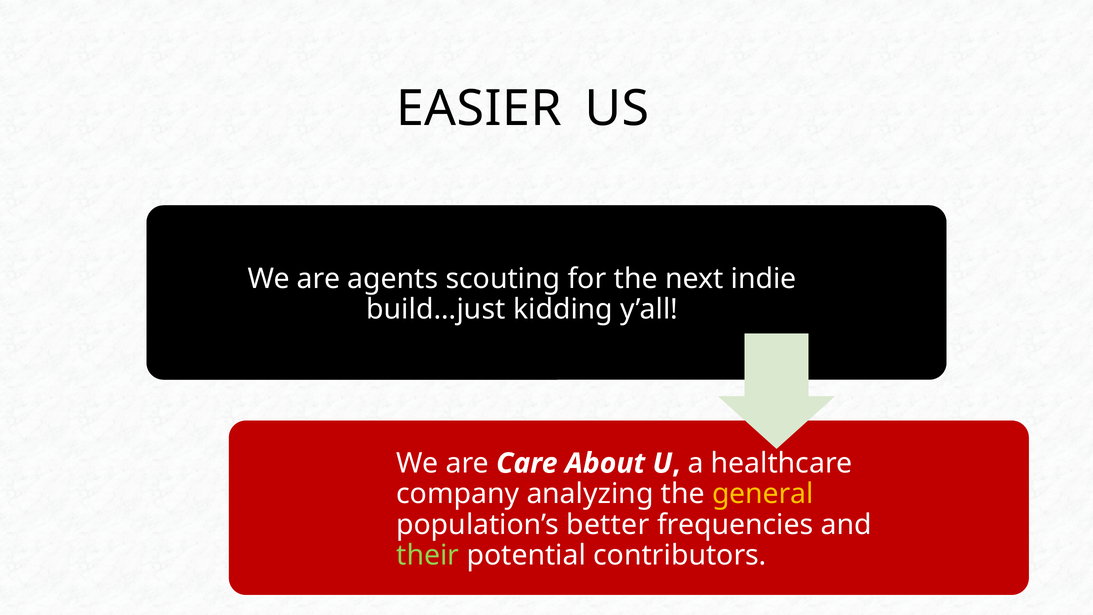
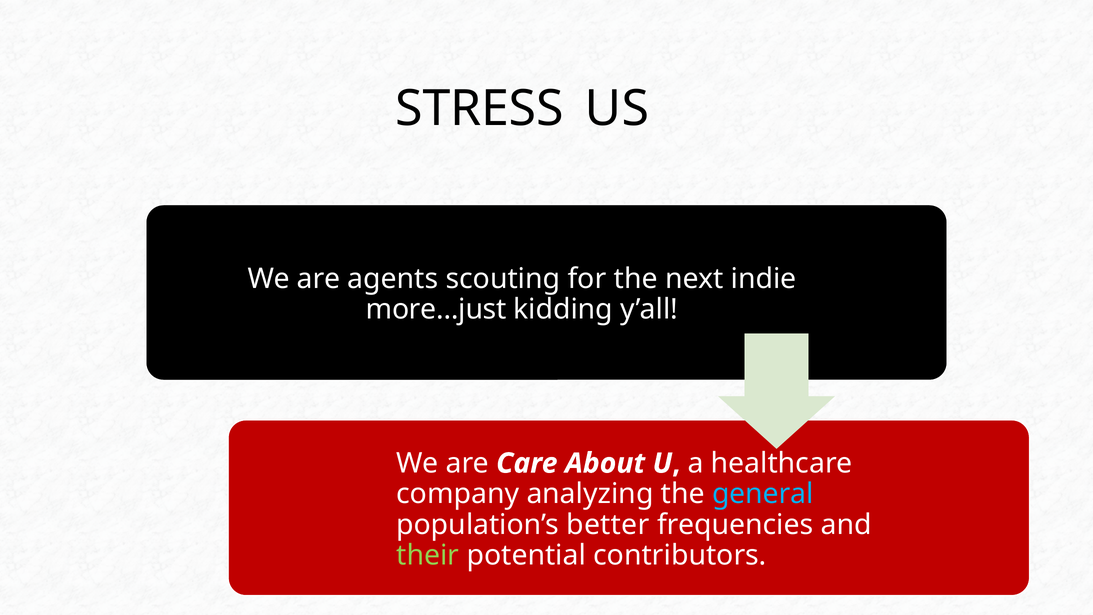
EASIER: EASIER -> STRESS
build…just: build…just -> more…just
general colour: yellow -> light blue
